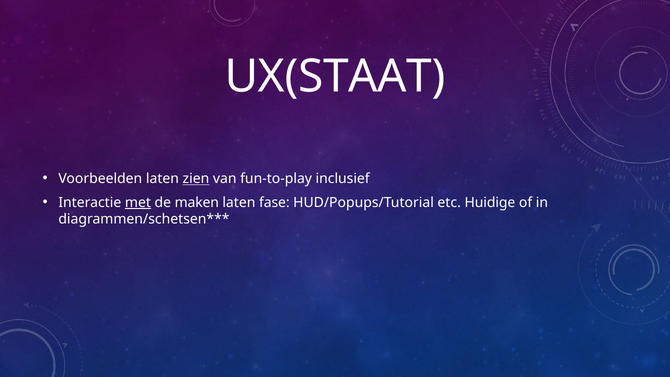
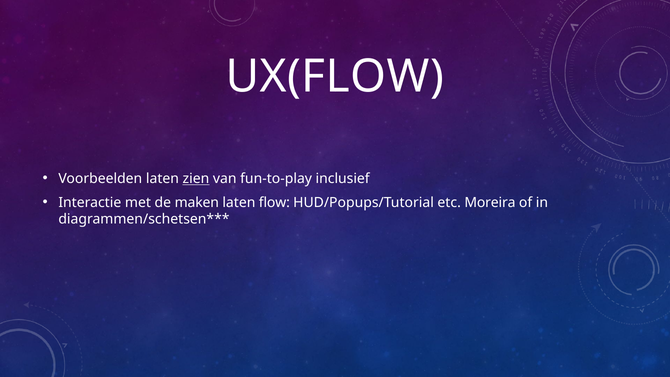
UX(STAAT: UX(STAAT -> UX(FLOW
met underline: present -> none
fase: fase -> flow
Huidige: Huidige -> Moreira
